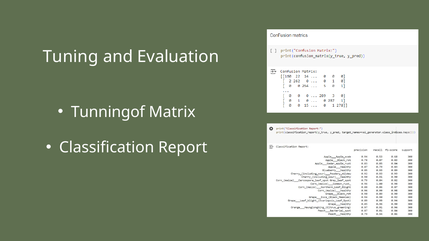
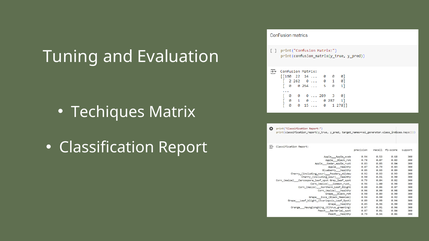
Tunningof: Tunningof -> Techiques
